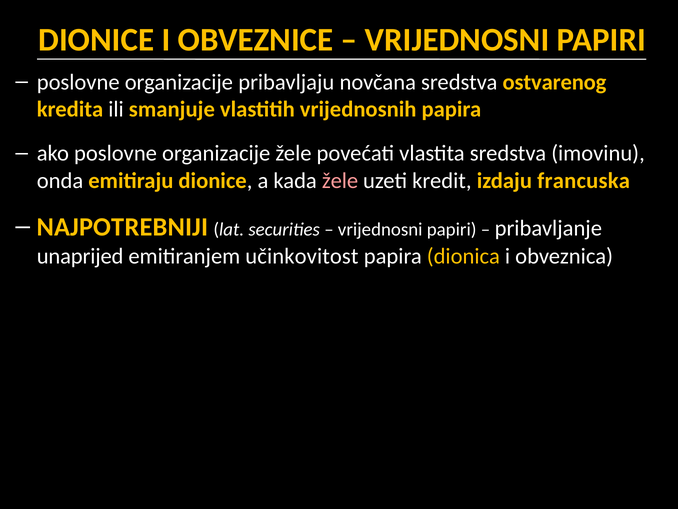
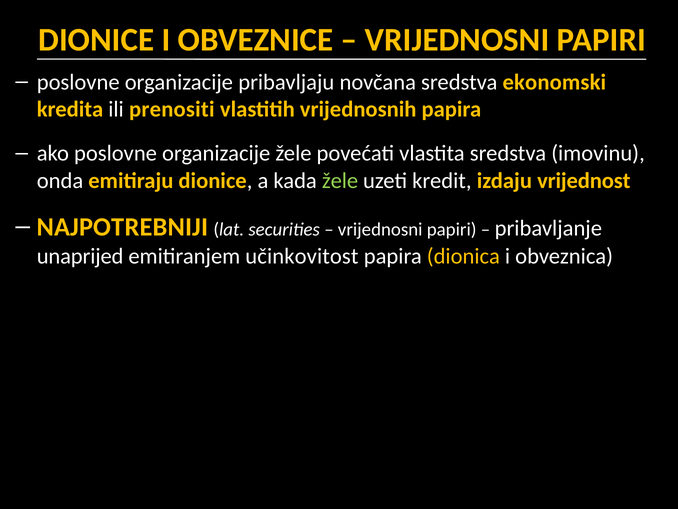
ostvarenog: ostvarenog -> ekonomski
smanjuje: smanjuje -> prenositi
žele at (340, 180) colour: pink -> light green
francuska: francuska -> vrijednost
